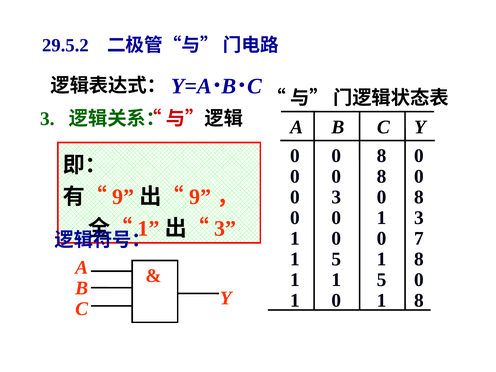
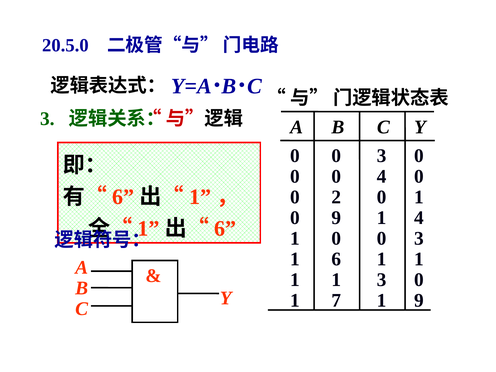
29.5.2: 29.5.2 -> 20.5.0
8 at (382, 156): 8 -> 3
8 at (382, 177): 8 -> 4
9 at (123, 197): 9 -> 6
9 at (200, 197): 9 -> 1
0 3: 3 -> 2
8 at (419, 197): 8 -> 1
0 at (336, 218): 0 -> 9
1 3: 3 -> 4
3 at (225, 229): 3 -> 6
1 0 0 7: 7 -> 3
5 at (336, 259): 5 -> 6
8 at (419, 259): 8 -> 1
1 1 5: 5 -> 3
0 at (336, 301): 0 -> 7
8 at (419, 301): 8 -> 9
